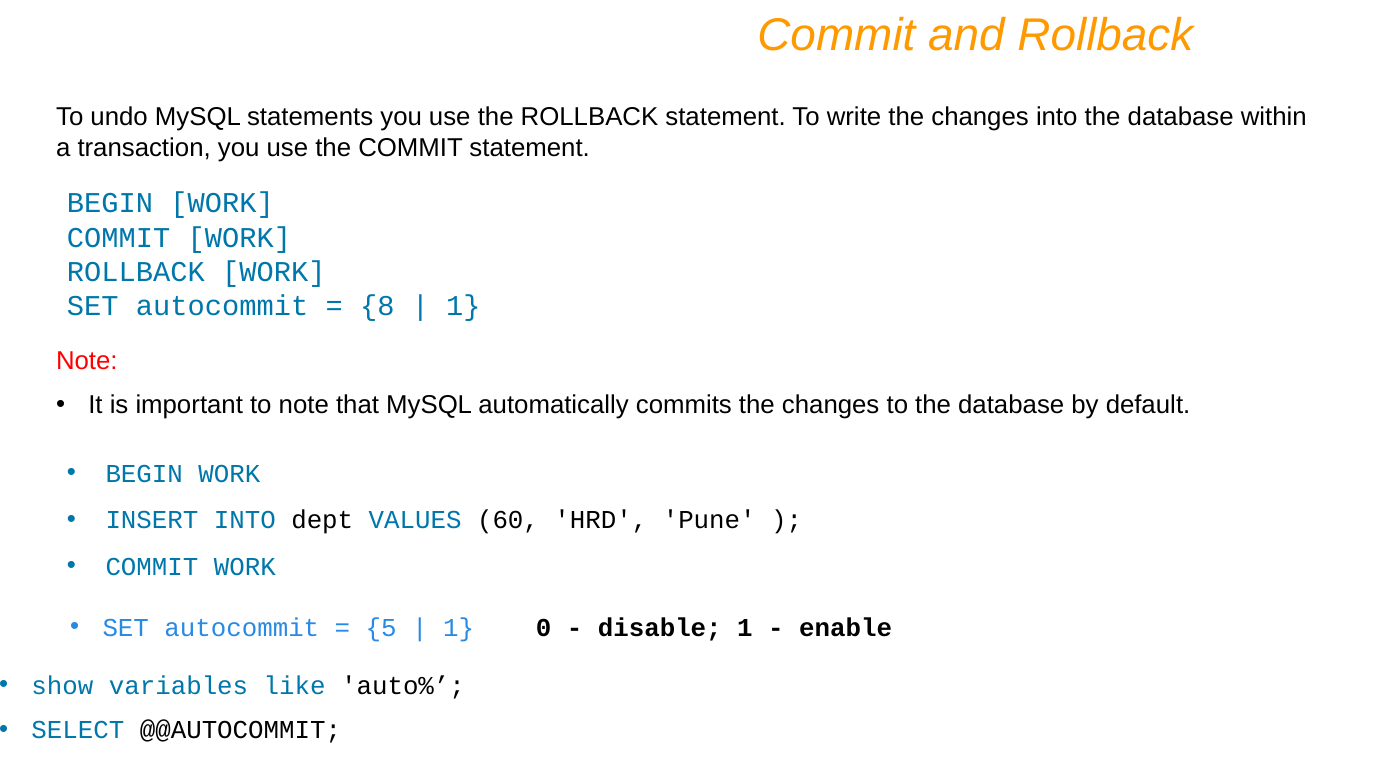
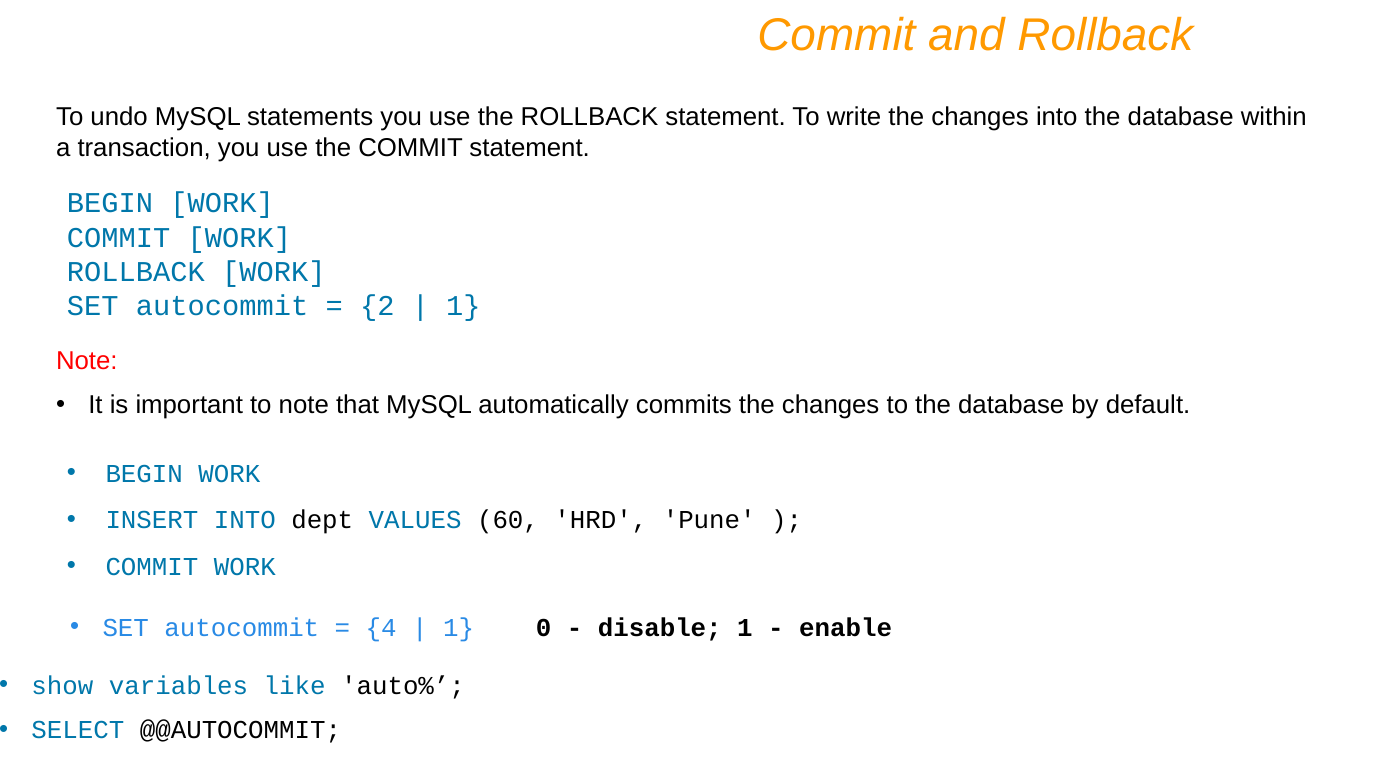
8: 8 -> 2
5: 5 -> 4
